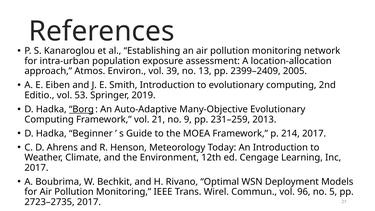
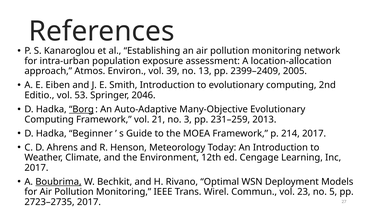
Springer 2019: 2019 -> 2046
9: 9 -> 3
Boubrima underline: none -> present
96: 96 -> 23
